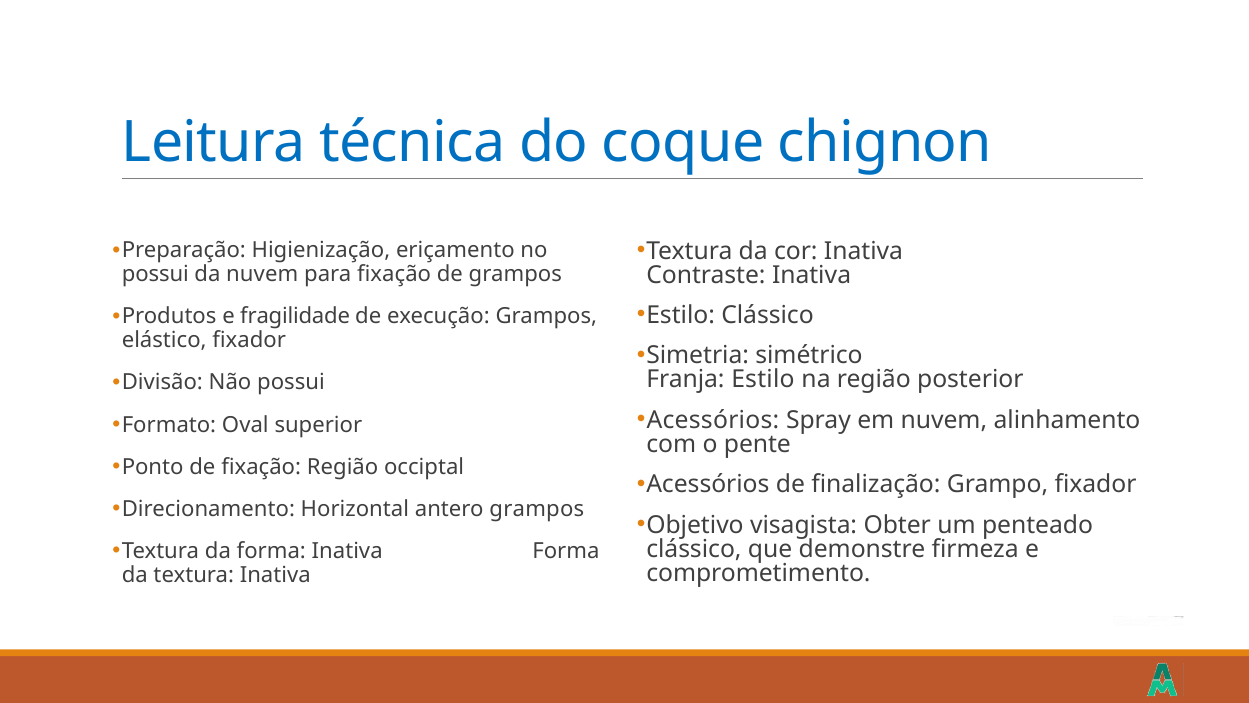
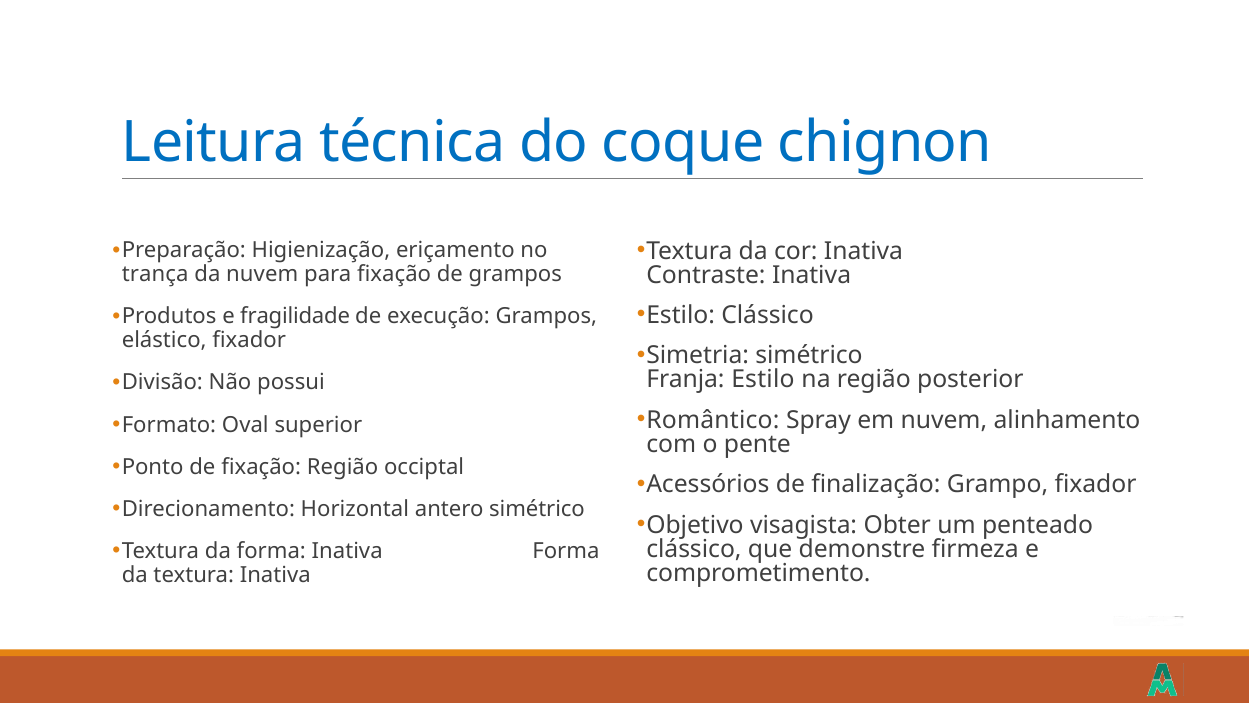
possui at (155, 274): possui -> trança
Acessórios at (713, 420): Acessórios -> Romântico
antero grampos: grampos -> simétrico
